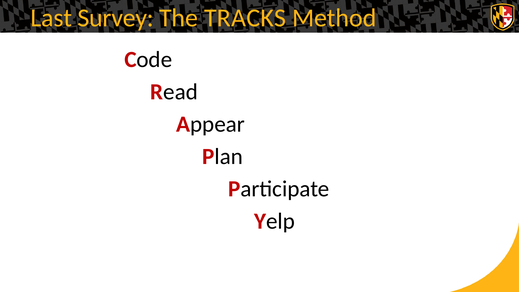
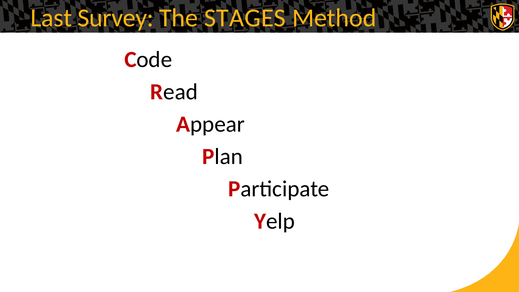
TRACKS: TRACKS -> STAGES
